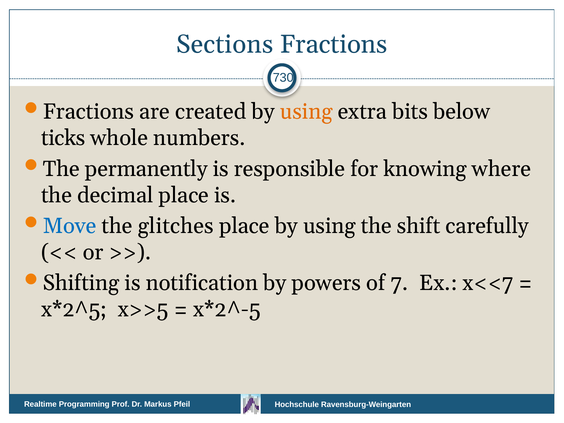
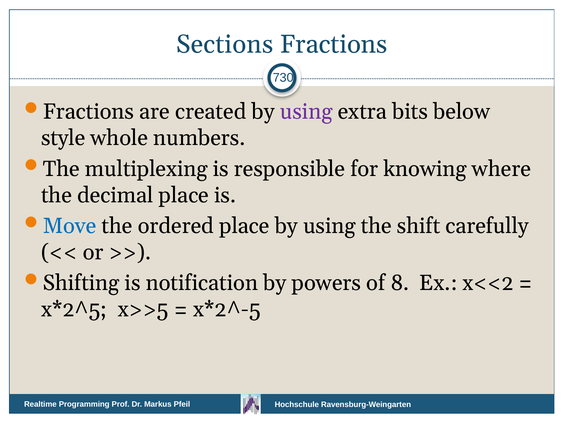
using at (306, 112) colour: orange -> purple
ticks: ticks -> style
permanently: permanently -> multiplexing
glitches: glitches -> ordered
7: 7 -> 8
x<<7: x<<7 -> x<<2
